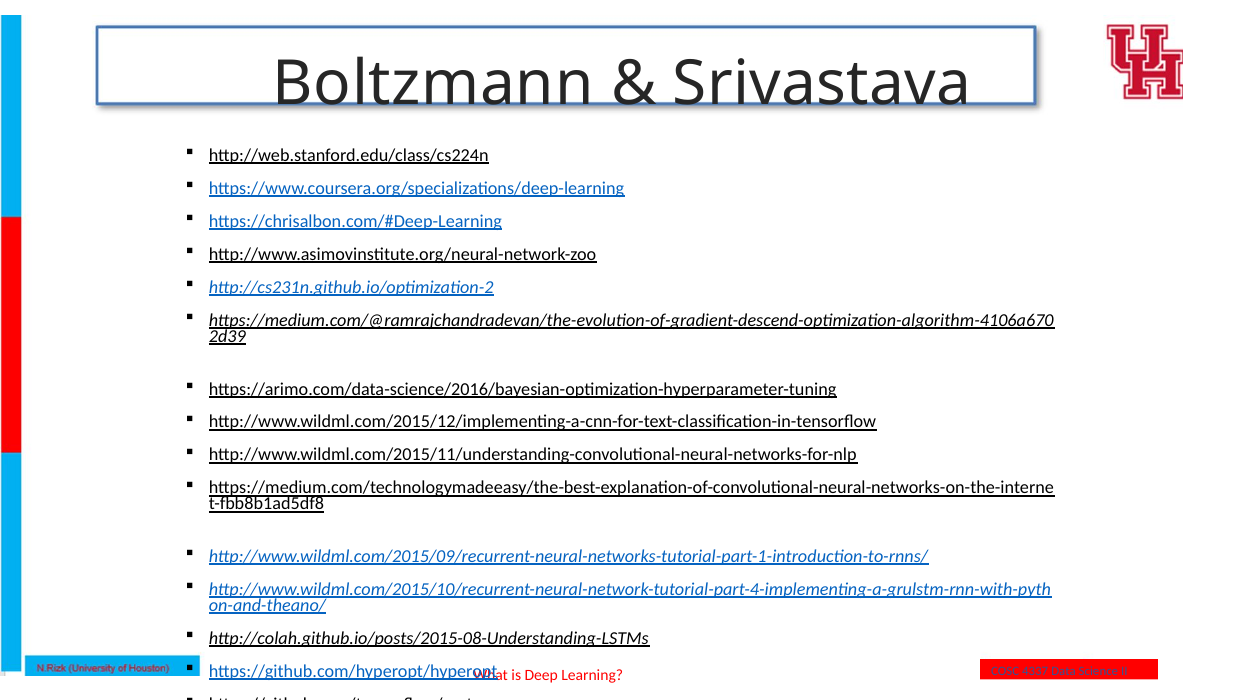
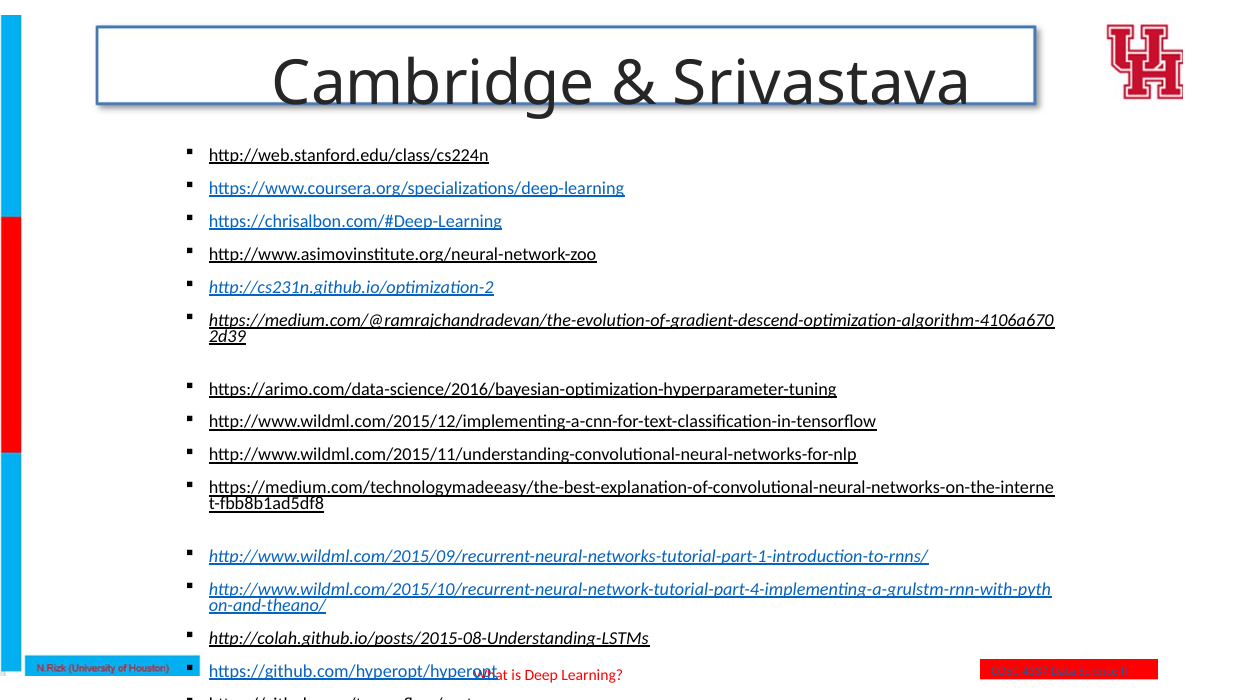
Boltzmann: Boltzmann -> Cambridge
